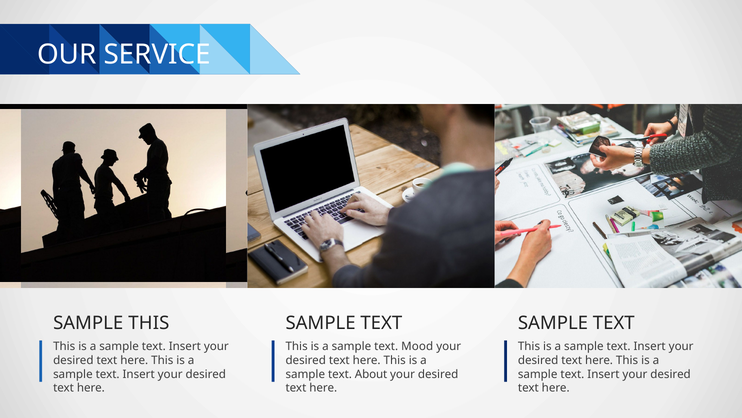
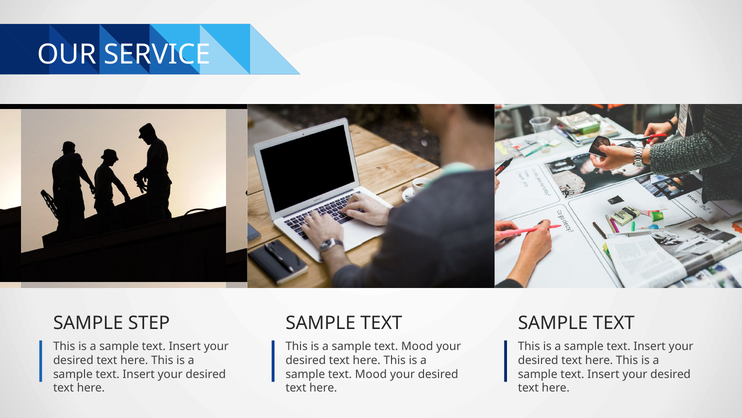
SAMPLE THIS: THIS -> STEP
About at (371, 374): About -> Mood
